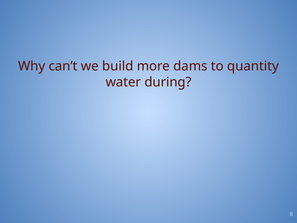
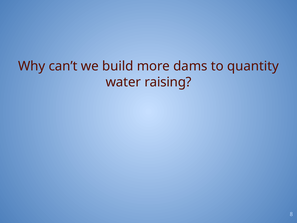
during: during -> raising
